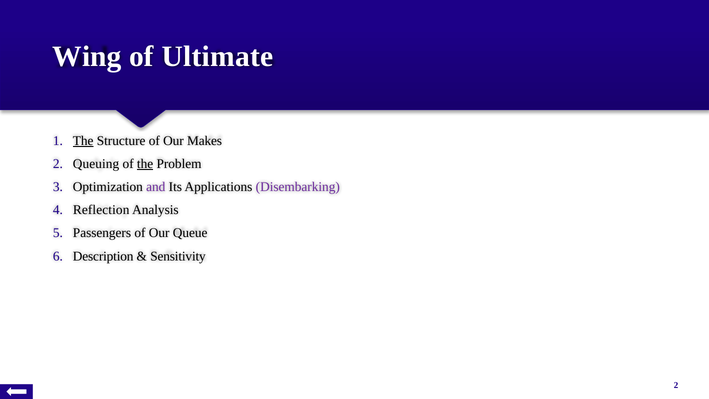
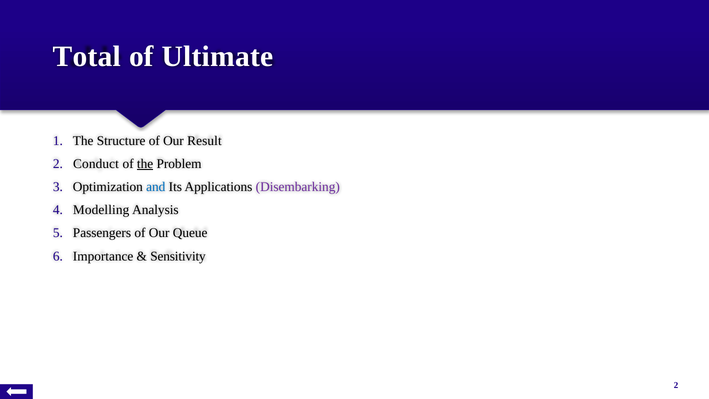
Wing: Wing -> Total
The at (83, 141) underline: present -> none
Makes: Makes -> Result
Queuing: Queuing -> Conduct
and colour: purple -> blue
Reflection: Reflection -> Modelling
Description: Description -> Importance
